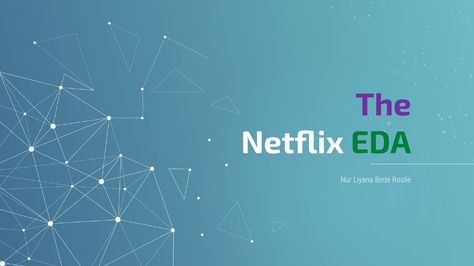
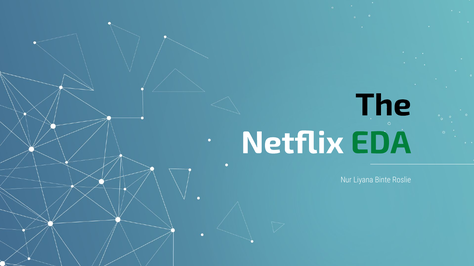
The colour: purple -> black
